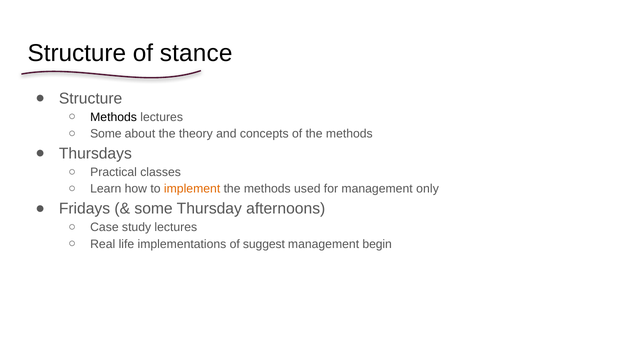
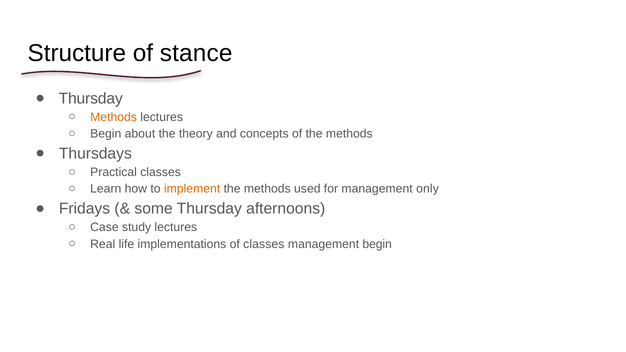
Structure at (91, 98): Structure -> Thursday
Methods at (114, 117) colour: black -> orange
Some at (106, 134): Some -> Begin
of suggest: suggest -> classes
